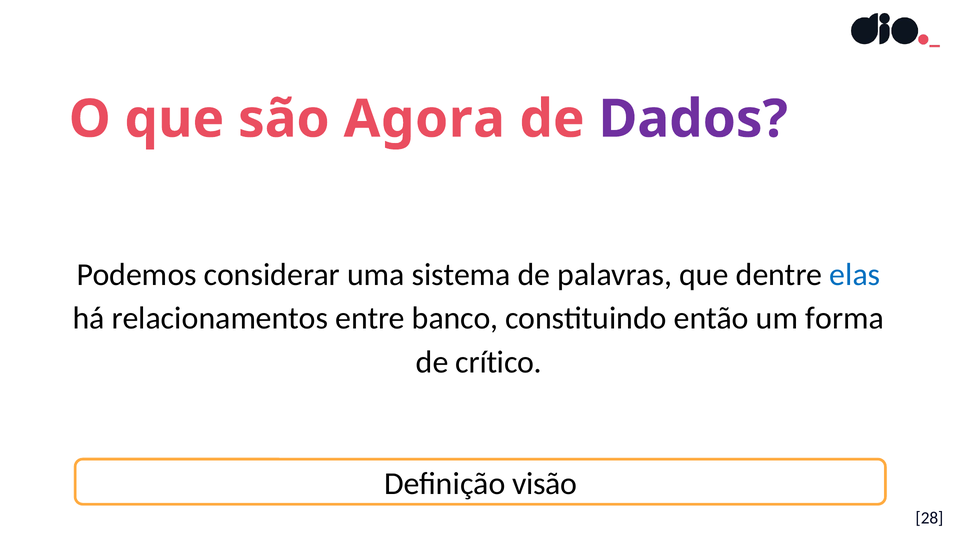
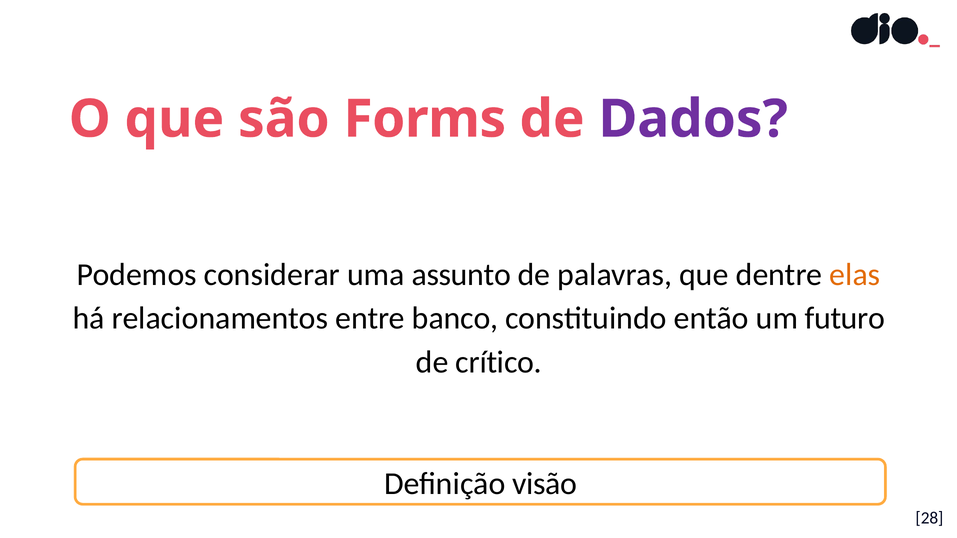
Agora: Agora -> Forms
sistema: sistema -> assunto
elas colour: blue -> orange
forma: forma -> futuro
